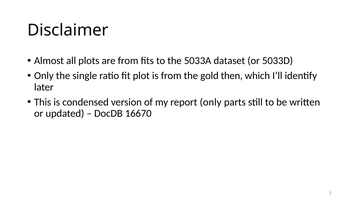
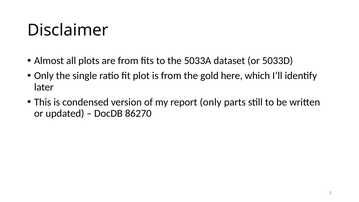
then: then -> here
16670: 16670 -> 86270
